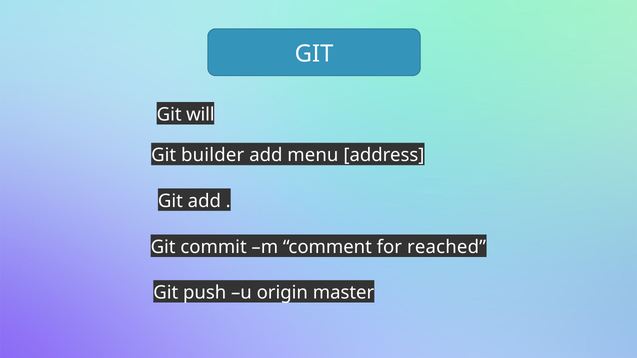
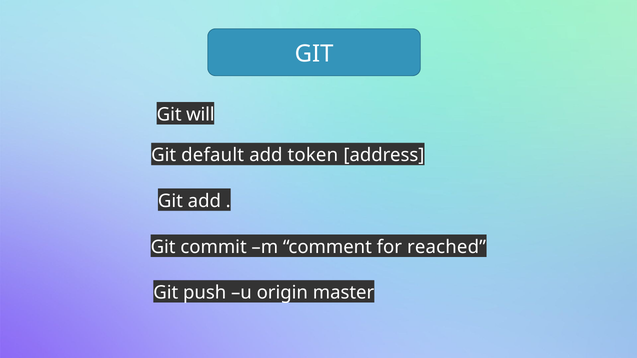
builder: builder -> default
menu: menu -> token
